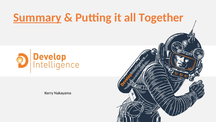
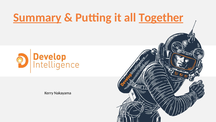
Together underline: none -> present
